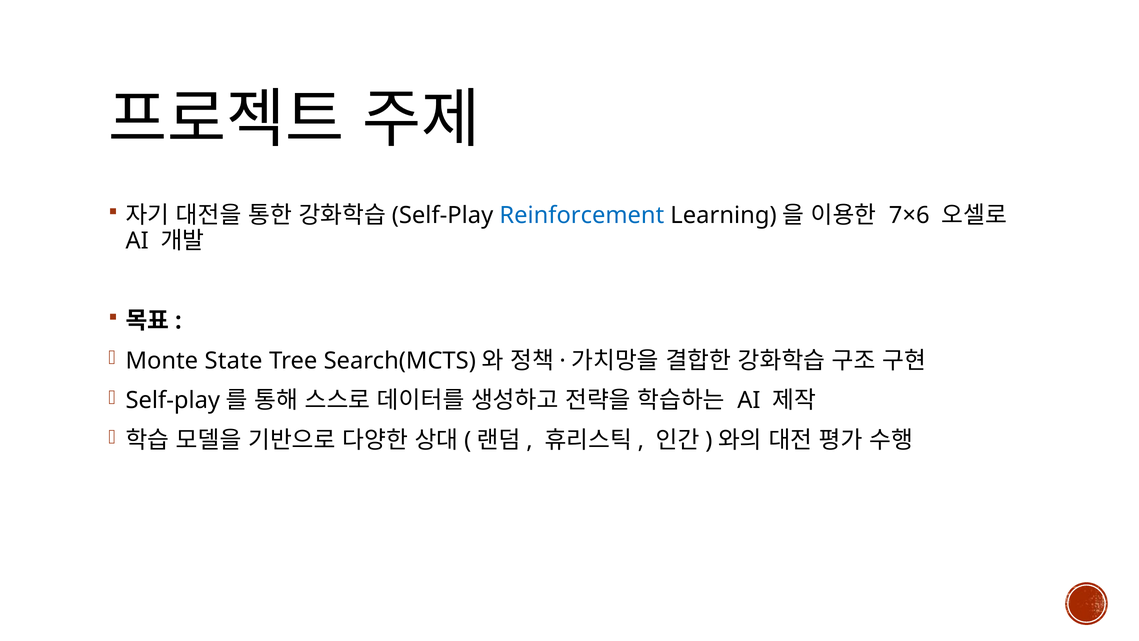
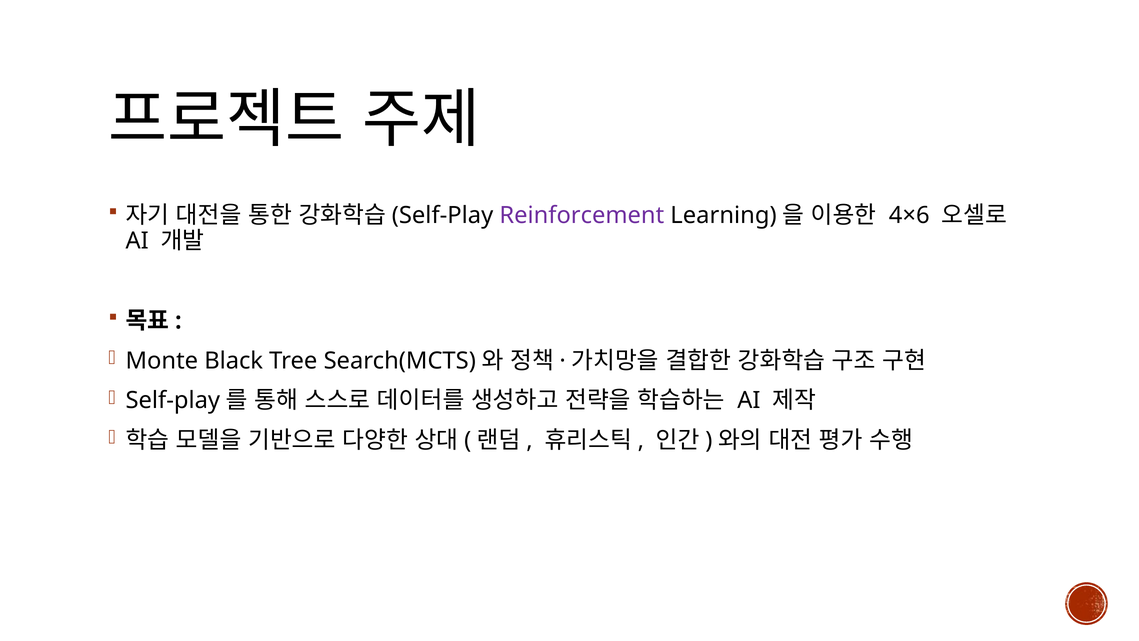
Reinforcement colour: blue -> purple
7×6: 7×6 -> 4×6
State: State -> Black
